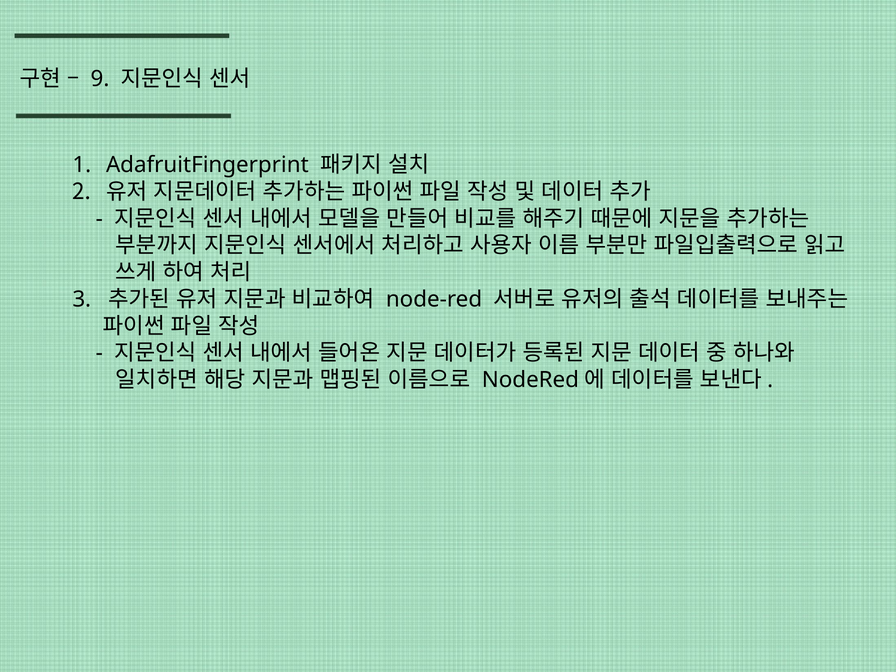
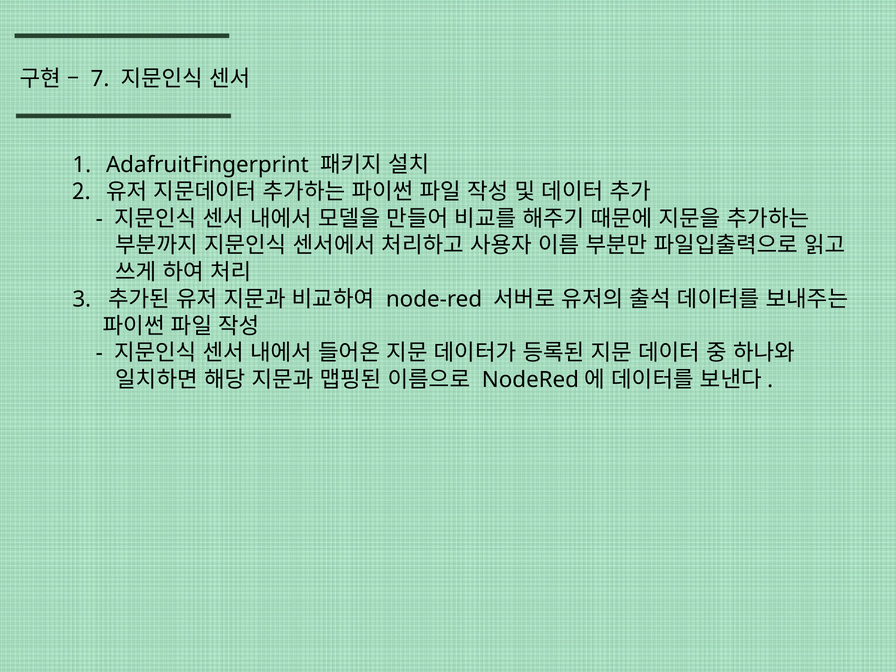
9: 9 -> 7
